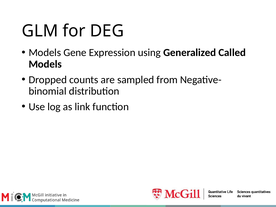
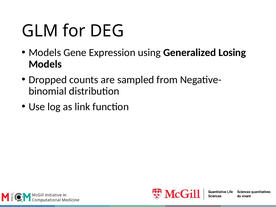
Called: Called -> Losing
